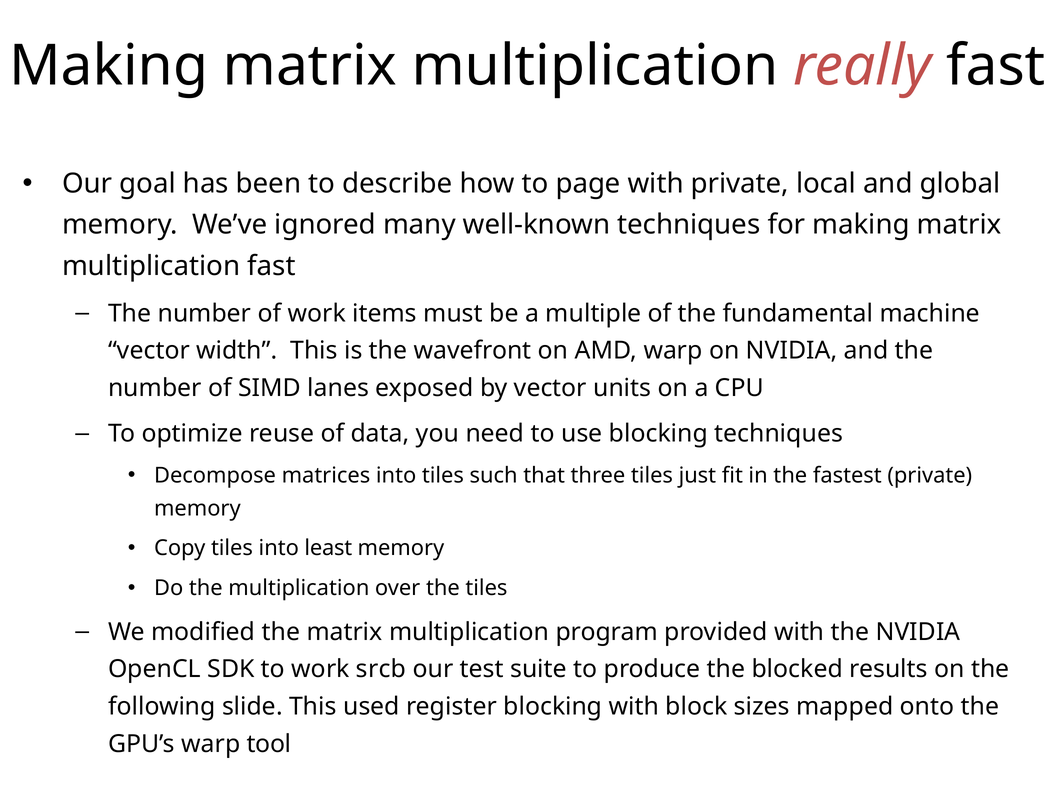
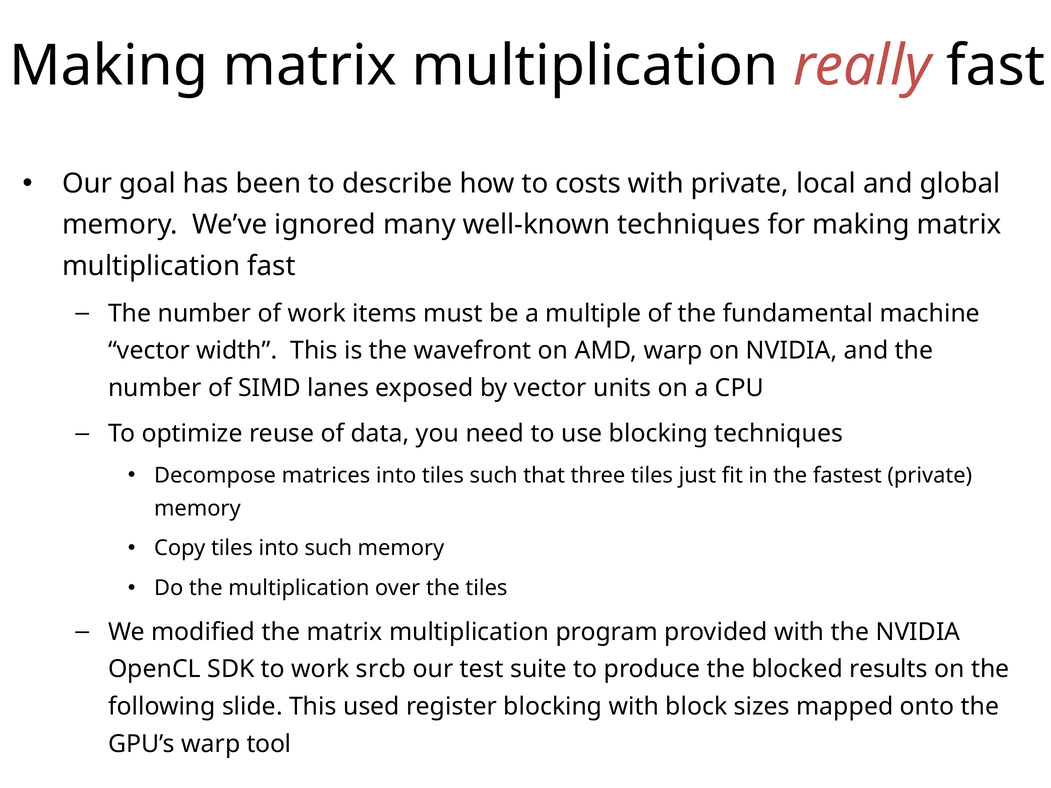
page: page -> costs
into least: least -> such
